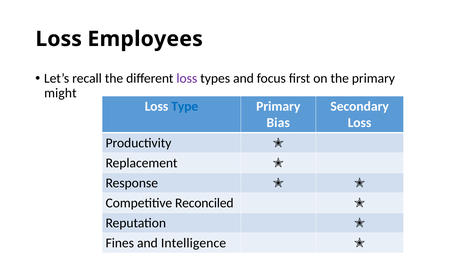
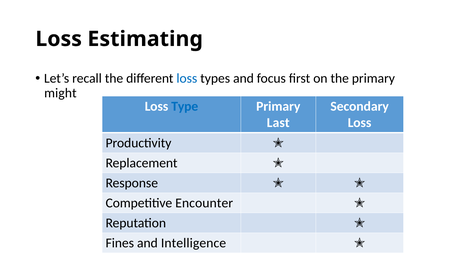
Employees: Employees -> Estimating
loss at (187, 78) colour: purple -> blue
Bias: Bias -> Last
Reconciled: Reconciled -> Encounter
